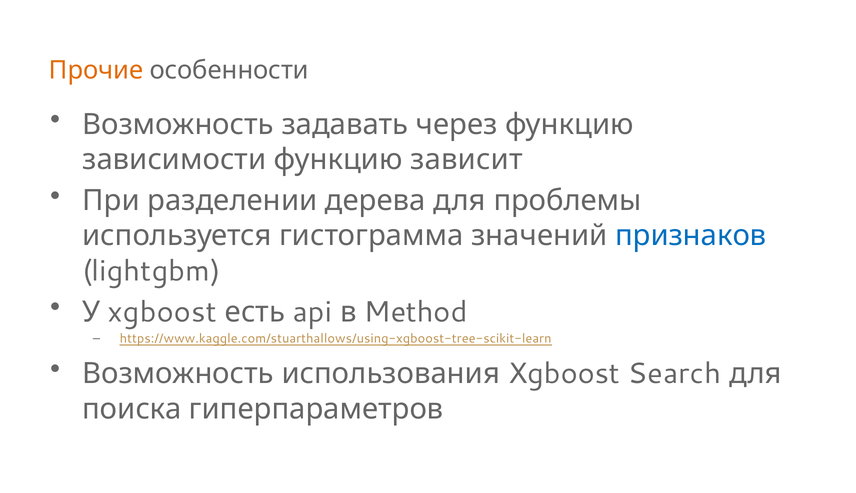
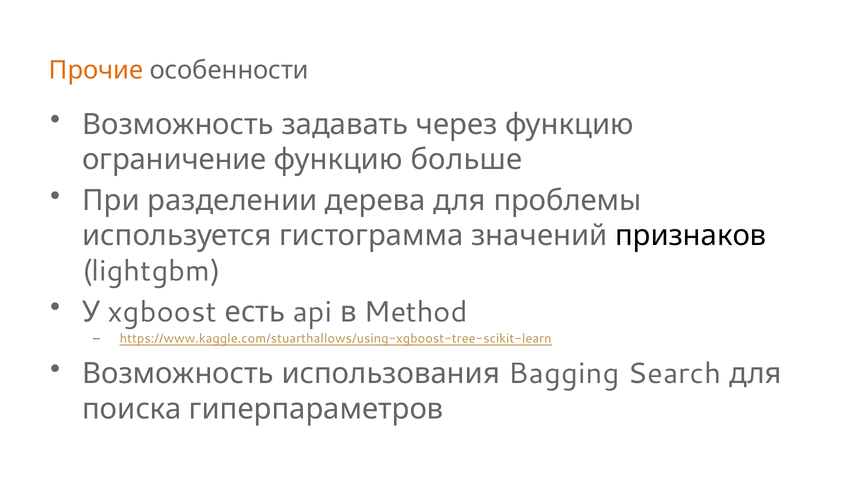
зависимости: зависимости -> ограничение
зависит: зависит -> больше
признаков colour: blue -> black
использования Xgboost: Xgboost -> Bagging
